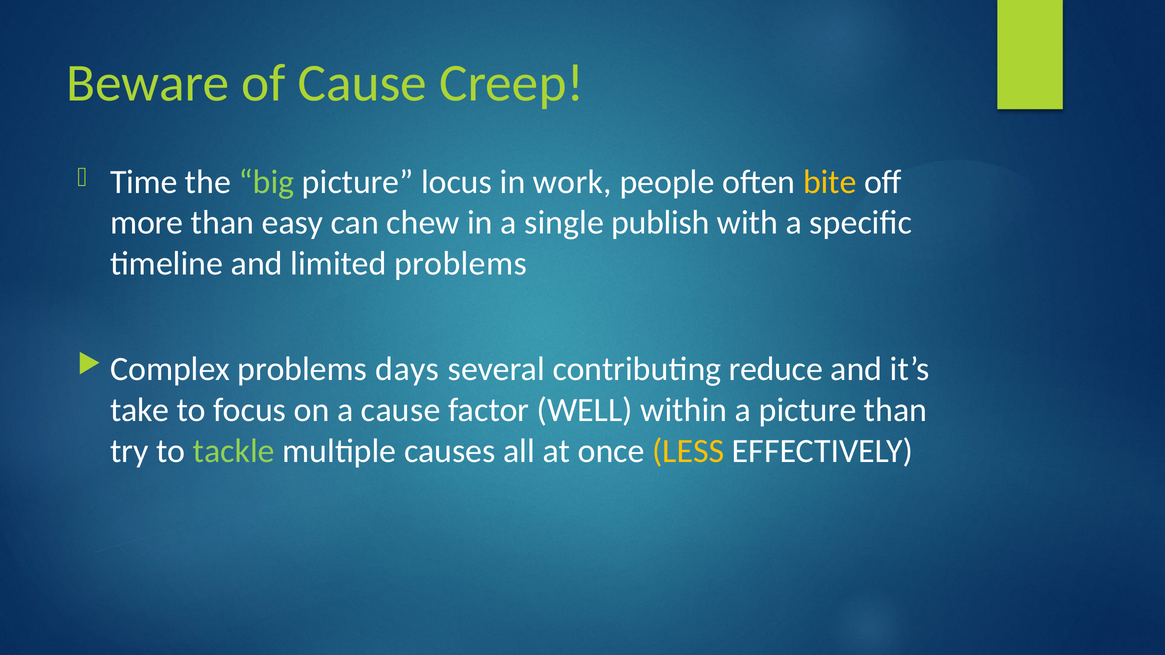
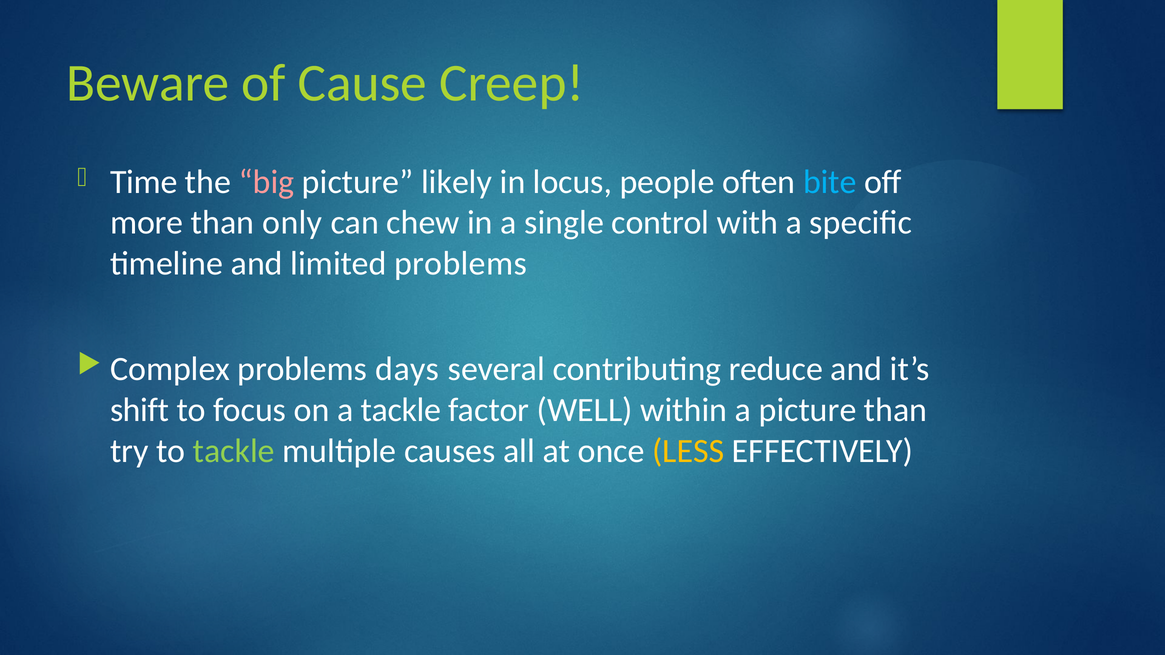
big colour: light green -> pink
locus: locus -> likely
work: work -> locus
bite colour: yellow -> light blue
easy: easy -> only
publish: publish -> control
take: take -> shift
a cause: cause -> tackle
